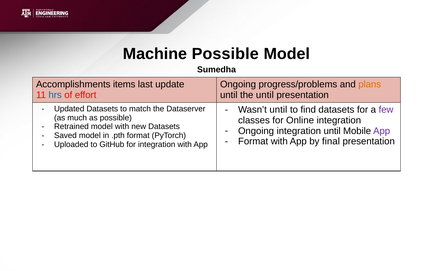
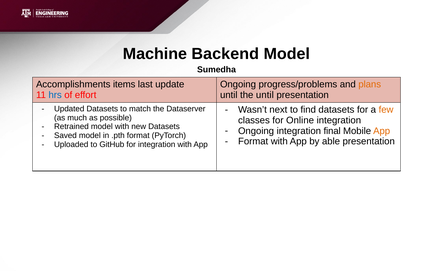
Machine Possible: Possible -> Backend
Wasn’t until: until -> next
few colour: purple -> orange
integration until: until -> final
App at (382, 131) colour: purple -> orange
final: final -> able
